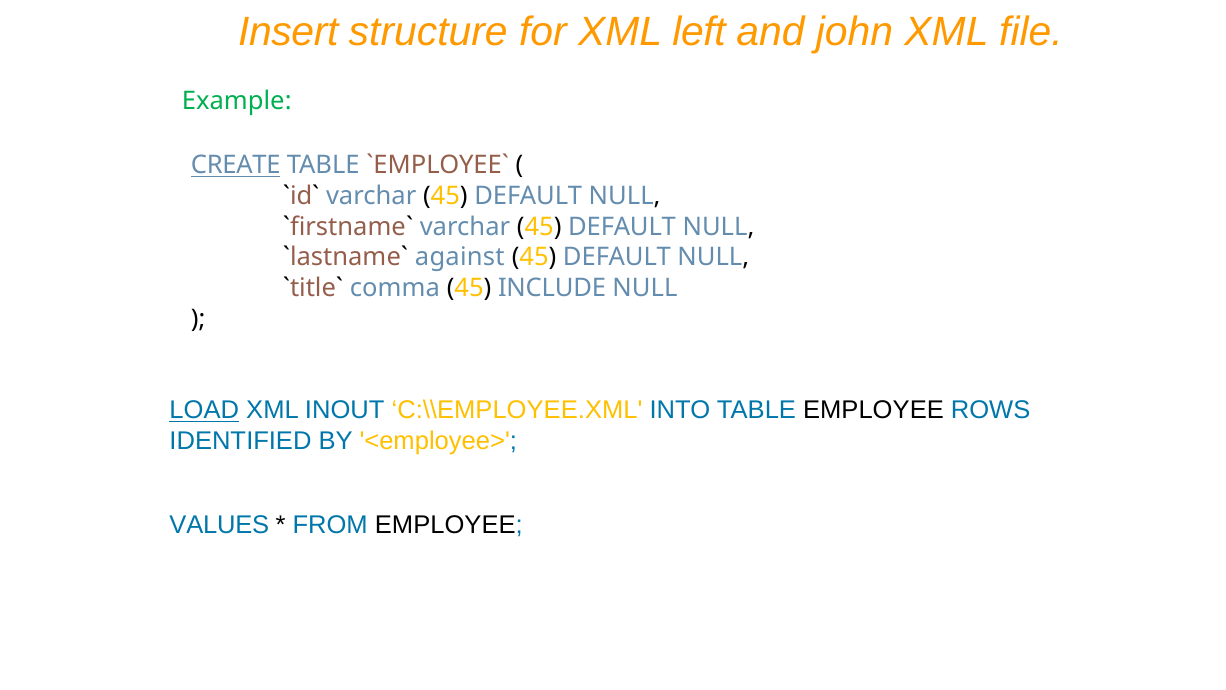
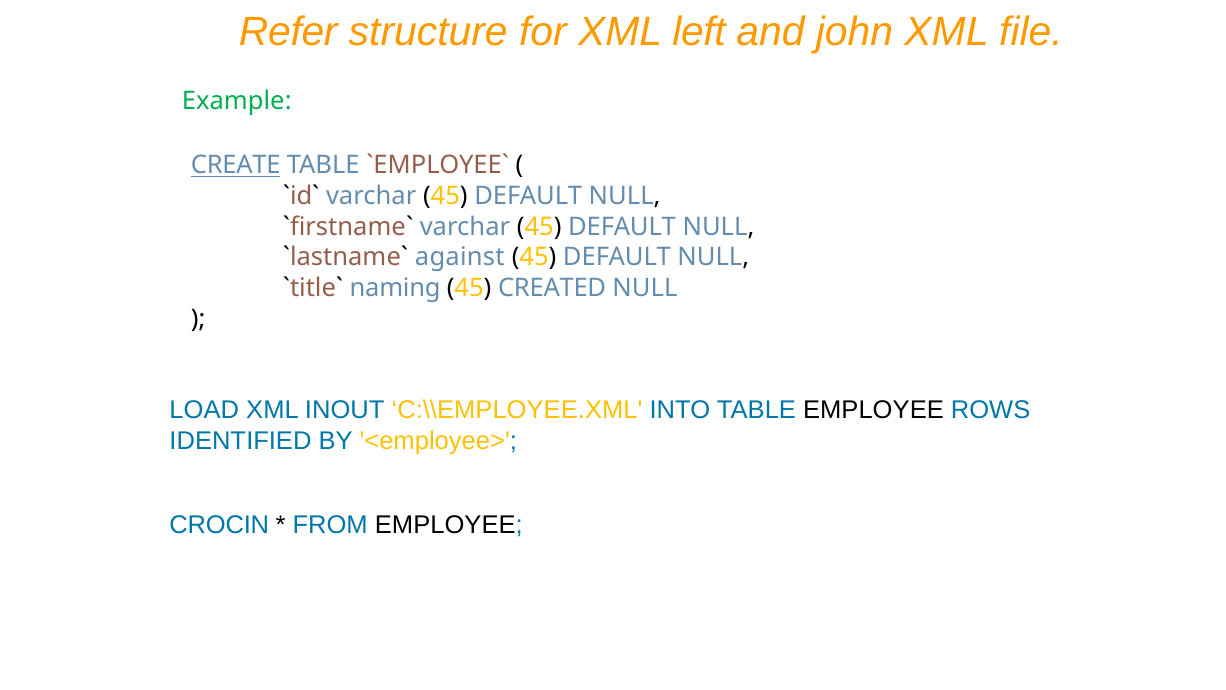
Insert: Insert -> Refer
comma: comma -> naming
INCLUDE: INCLUDE -> CREATED
LOAD underline: present -> none
VALUES: VALUES -> CROCIN
